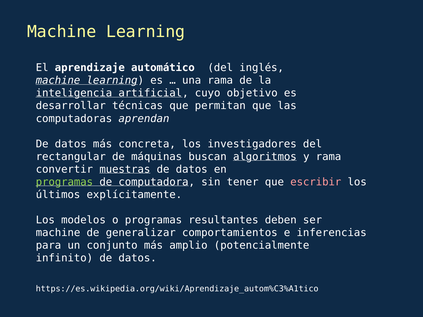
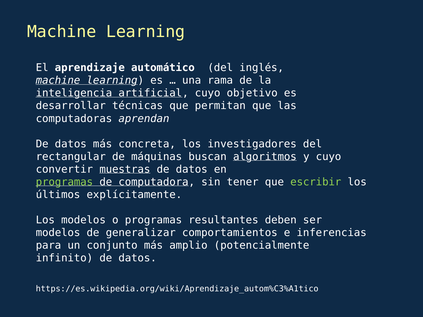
y rama: rama -> cuyo
escribir colour: pink -> light green
machine at (58, 233): machine -> modelos
